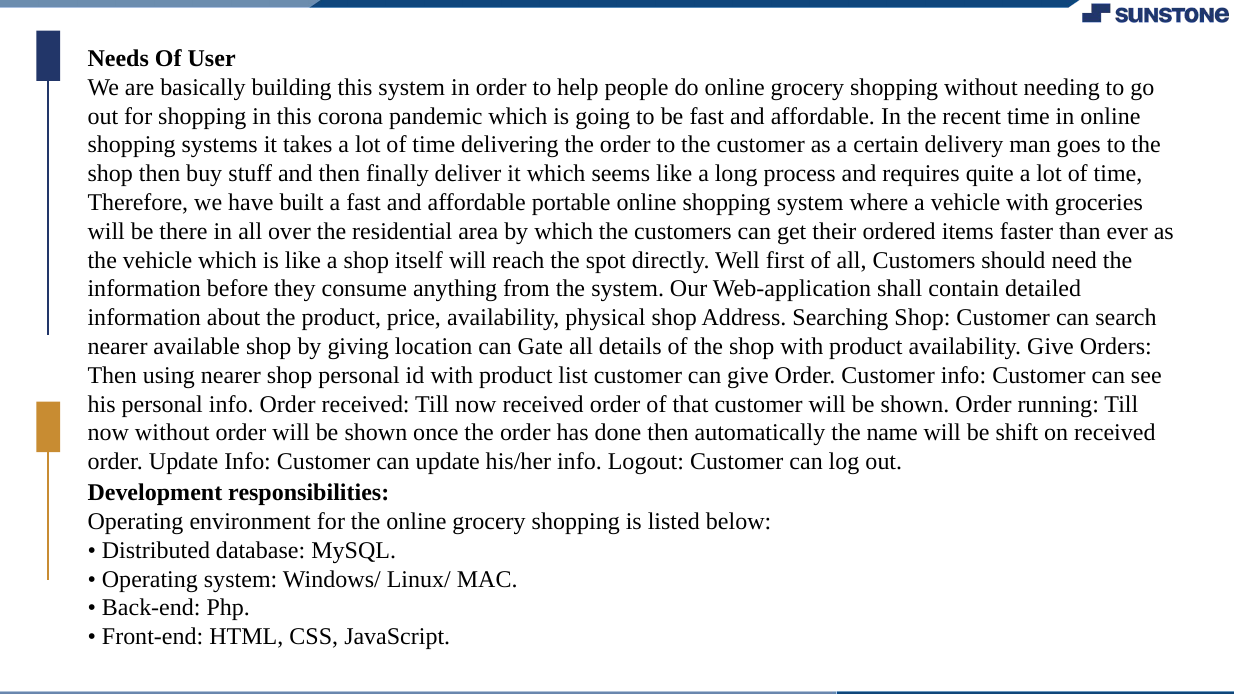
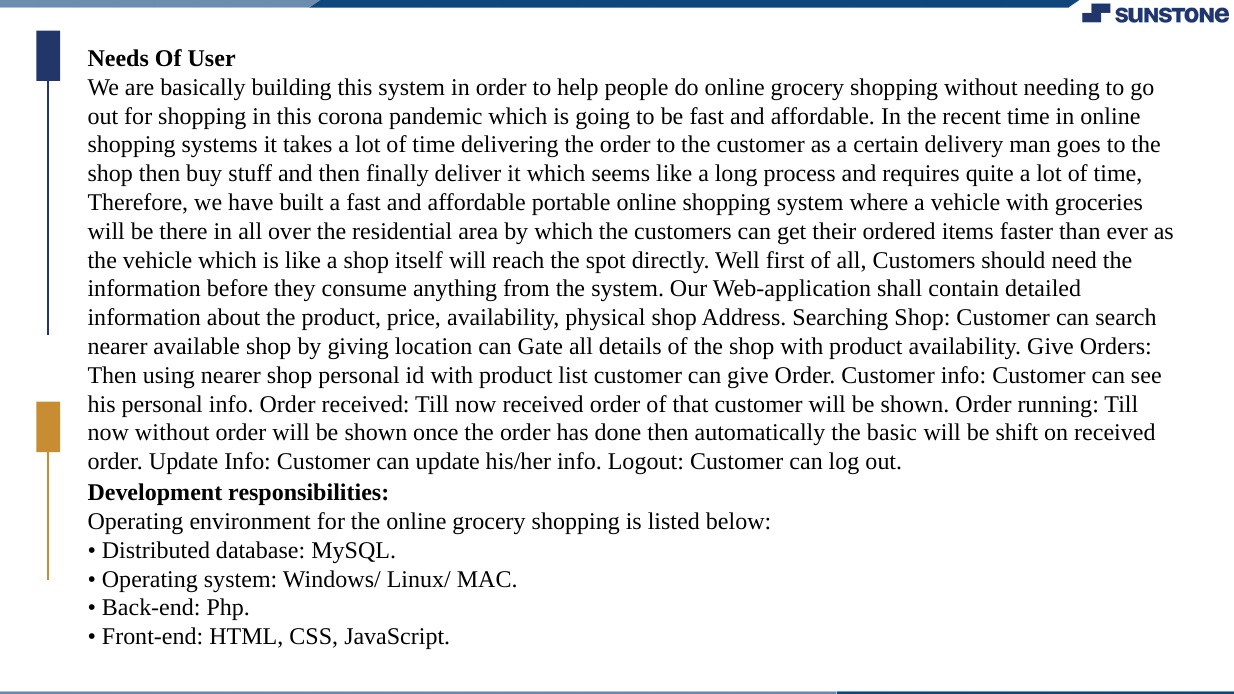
name: name -> basic
